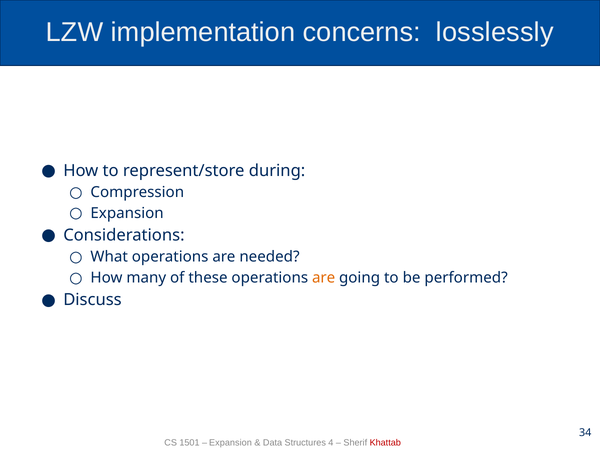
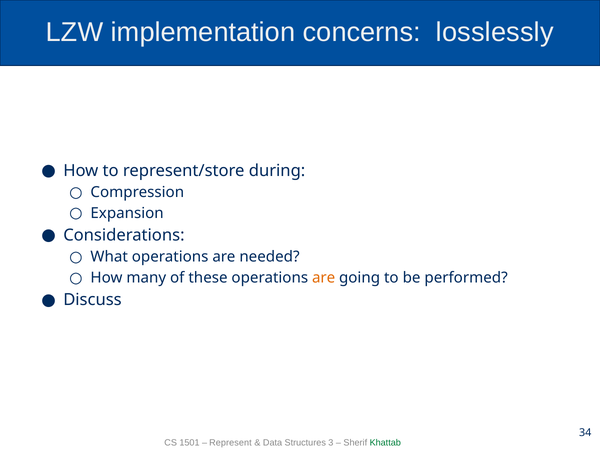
Expansion at (230, 443): Expansion -> Represent
4: 4 -> 3
Khattab colour: red -> green
